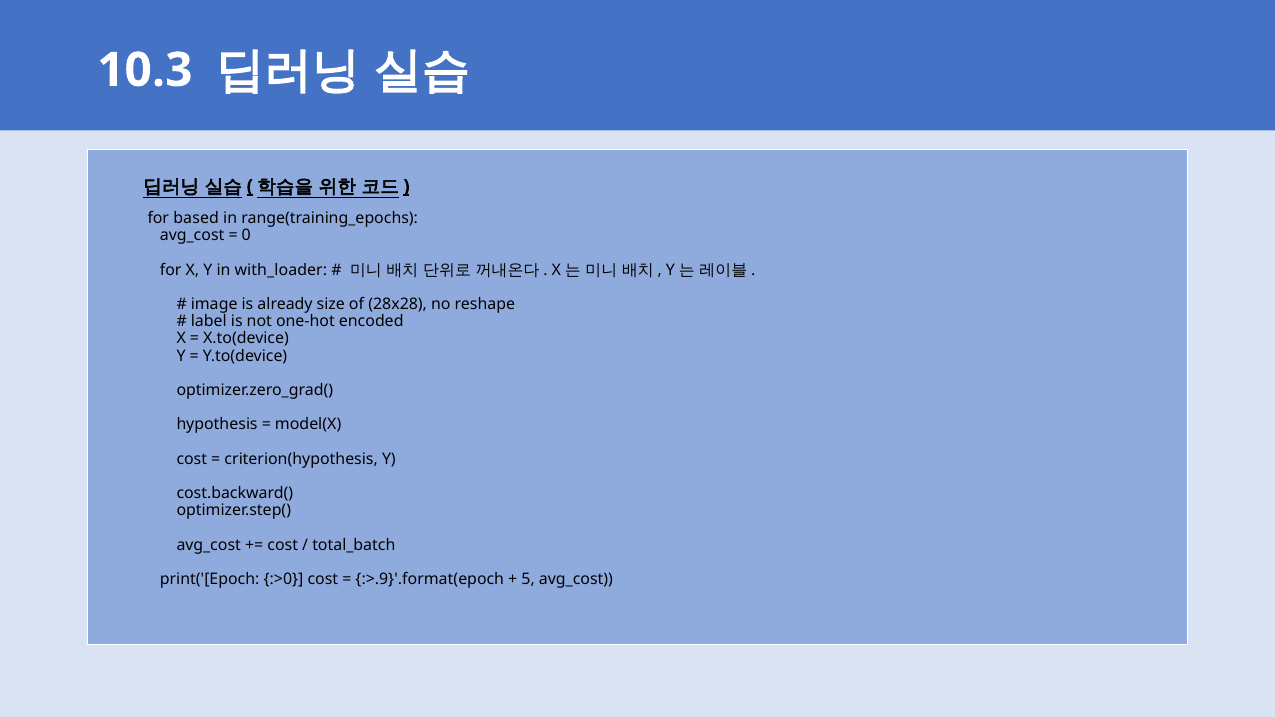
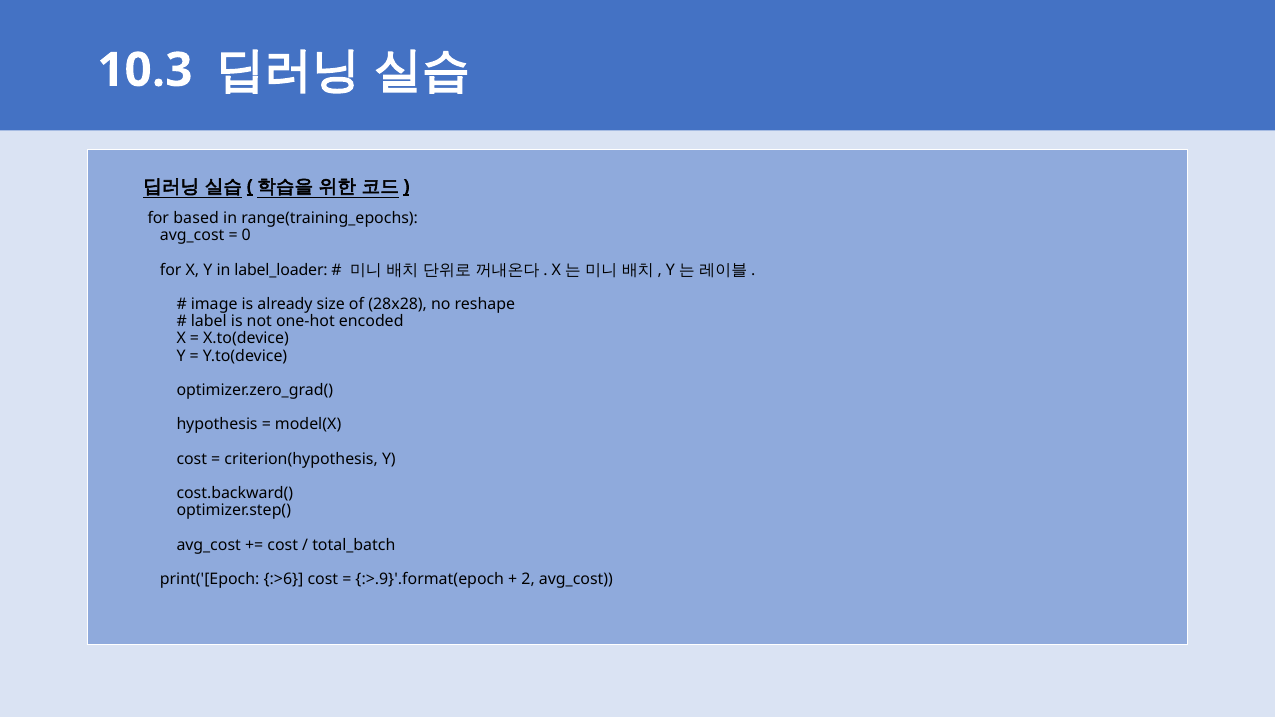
with_loader: with_loader -> label_loader
:>0: :>0 -> :>6
5: 5 -> 2
